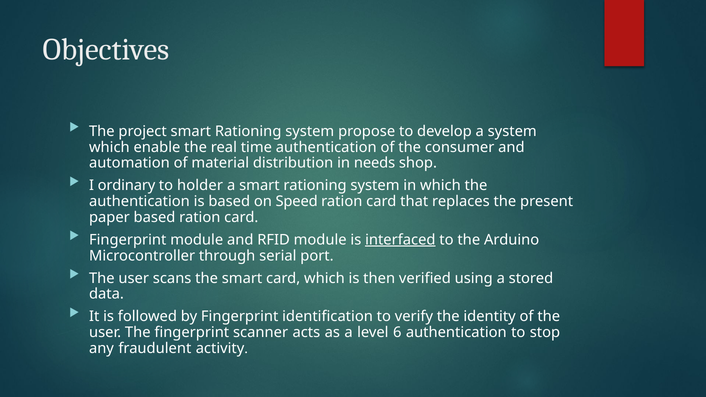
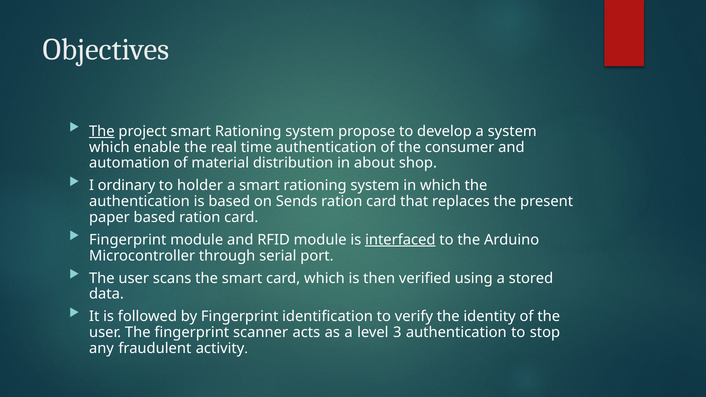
The at (102, 131) underline: none -> present
needs: needs -> about
Speed: Speed -> Sends
6: 6 -> 3
